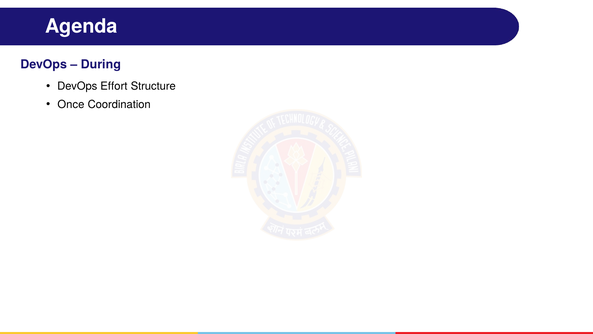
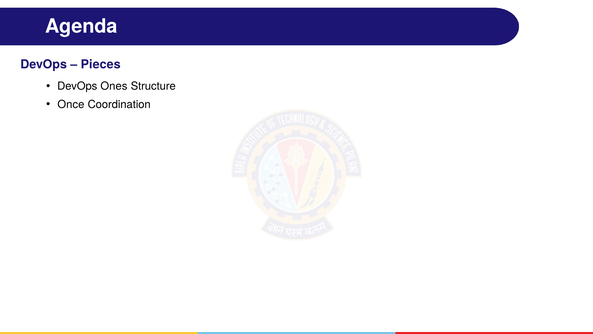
During: During -> Pieces
Effort: Effort -> Ones
